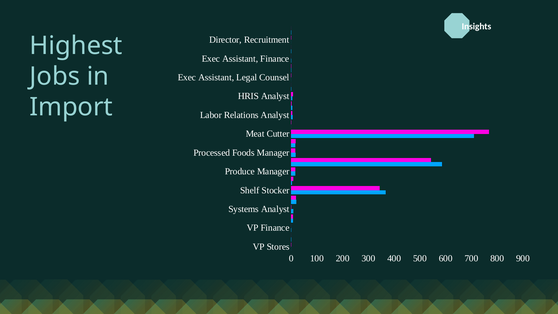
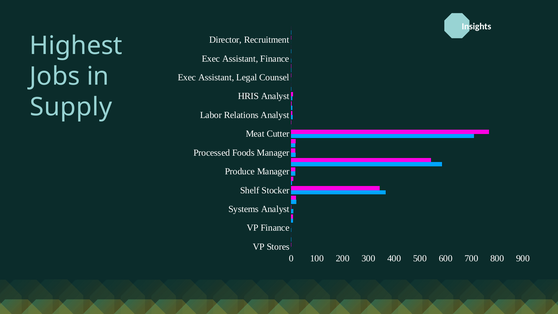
Import: Import -> Supply
